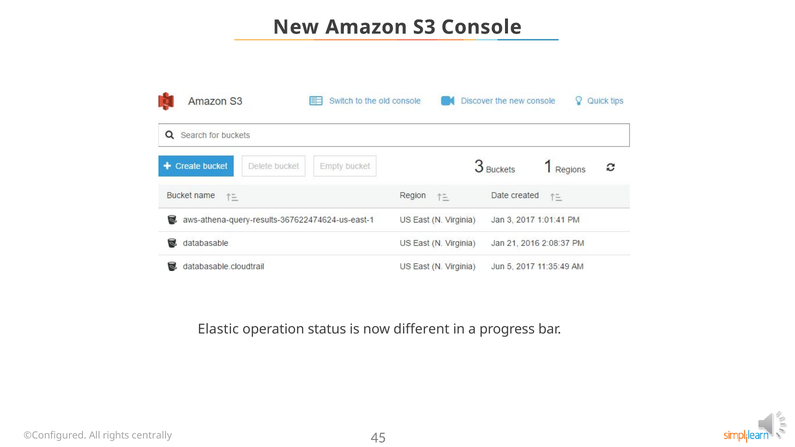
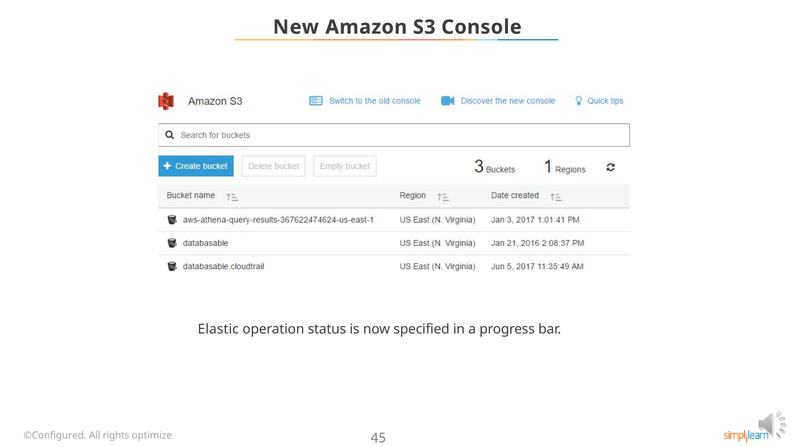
different: different -> specified
centrally: centrally -> optimize
